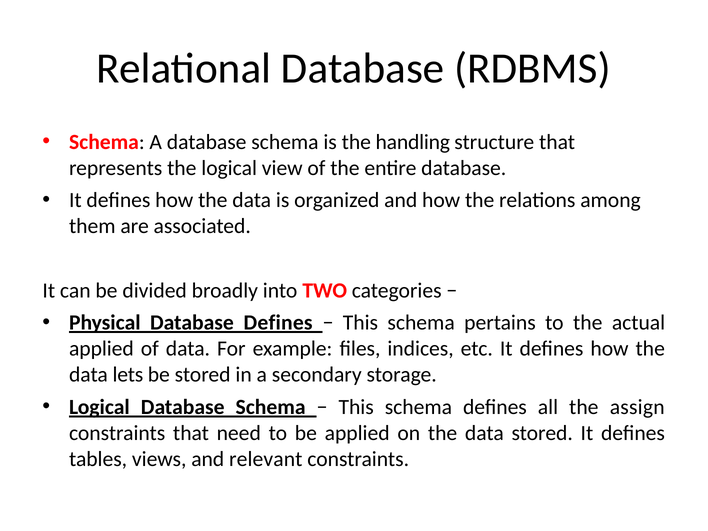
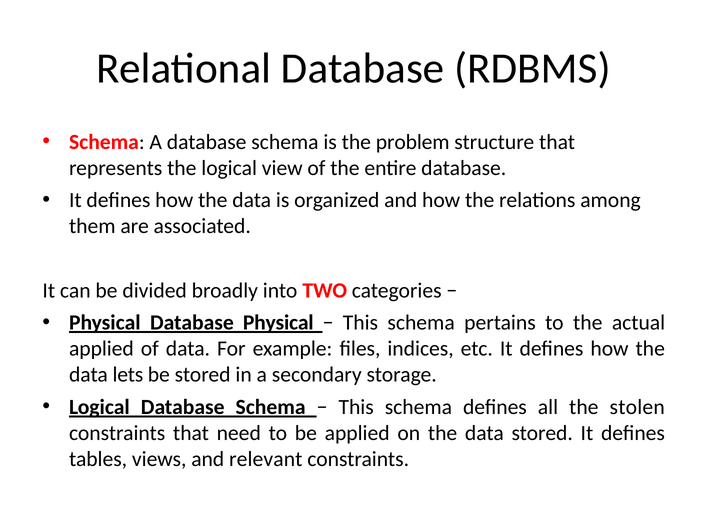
handling: handling -> problem
Database Defines: Defines -> Physical
assign: assign -> stolen
